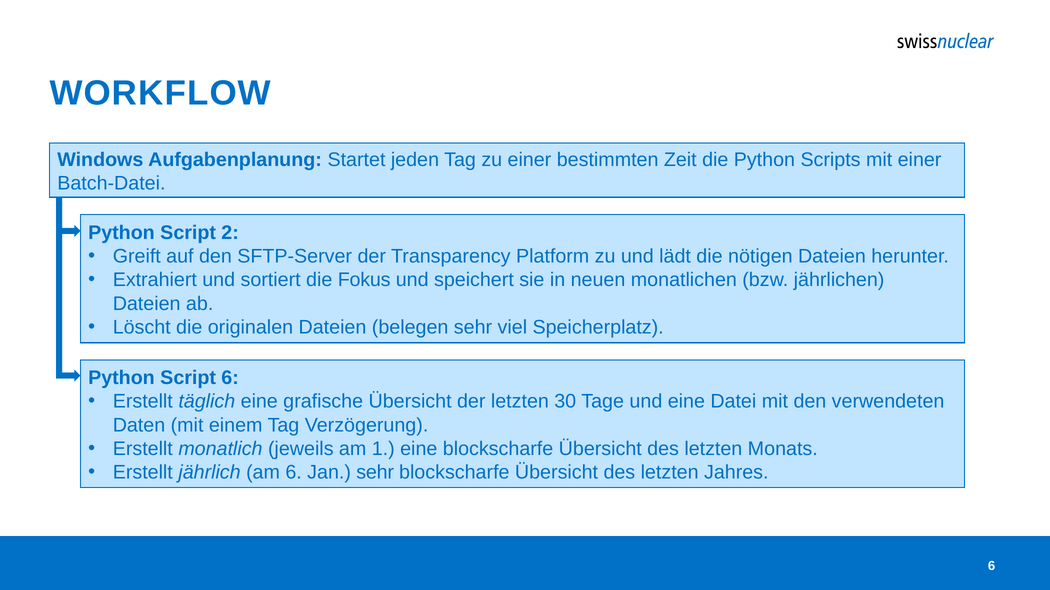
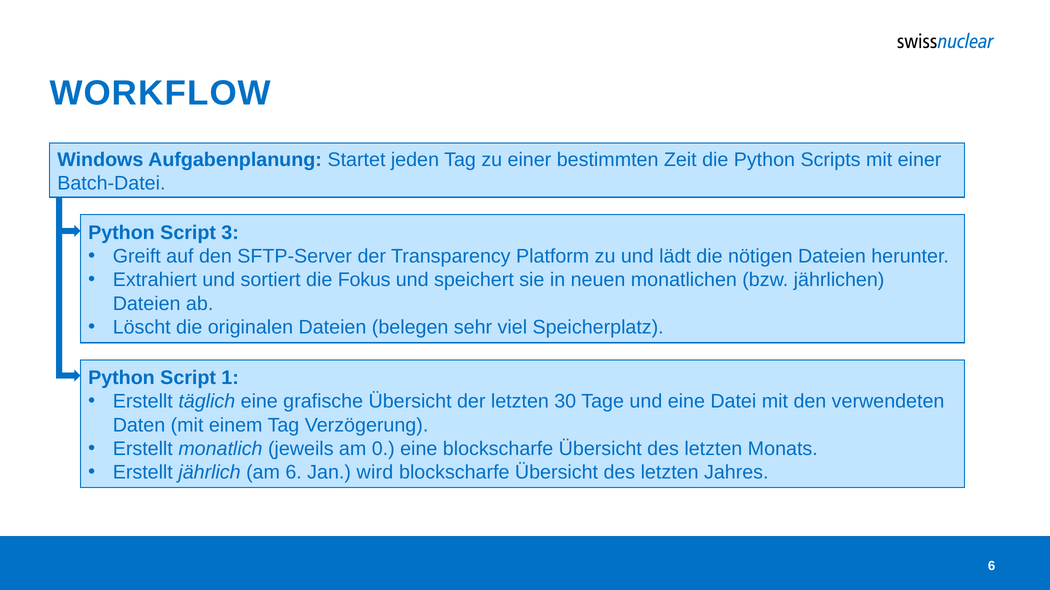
2: 2 -> 3
Script 6: 6 -> 1
1: 1 -> 0
Jan sehr: sehr -> wird
